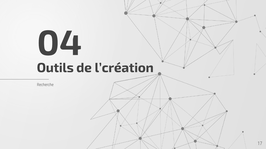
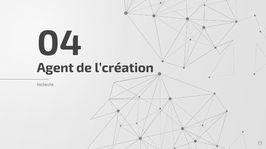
Outils: Outils -> Agent
